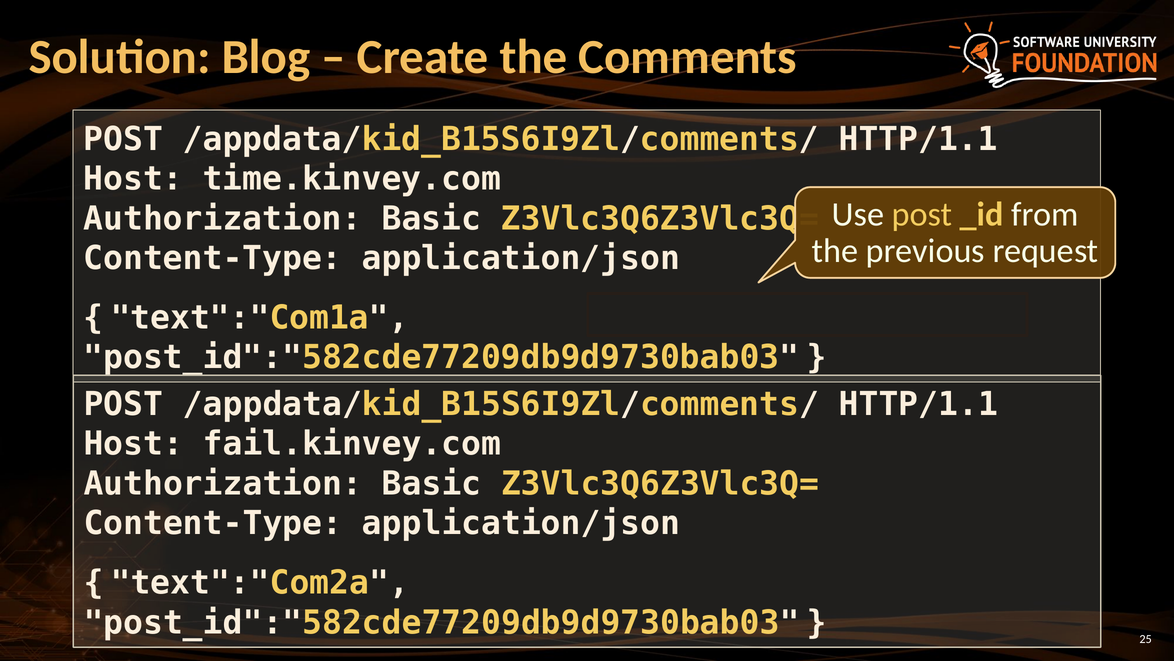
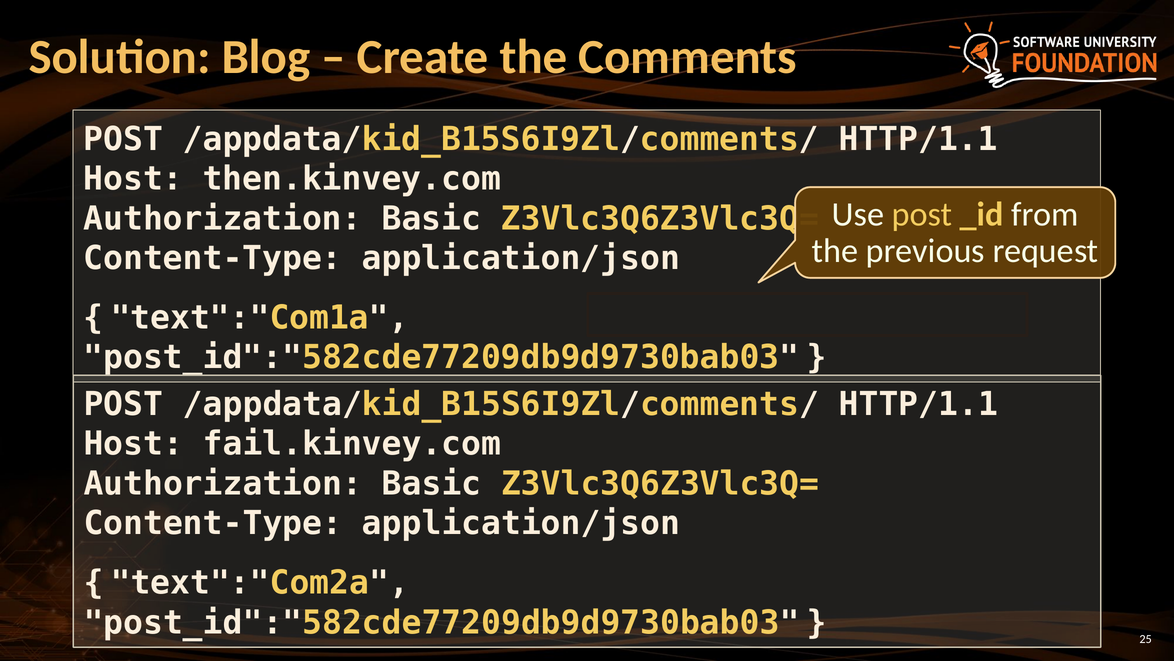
time.kinvey.com: time.kinvey.com -> then.kinvey.com
